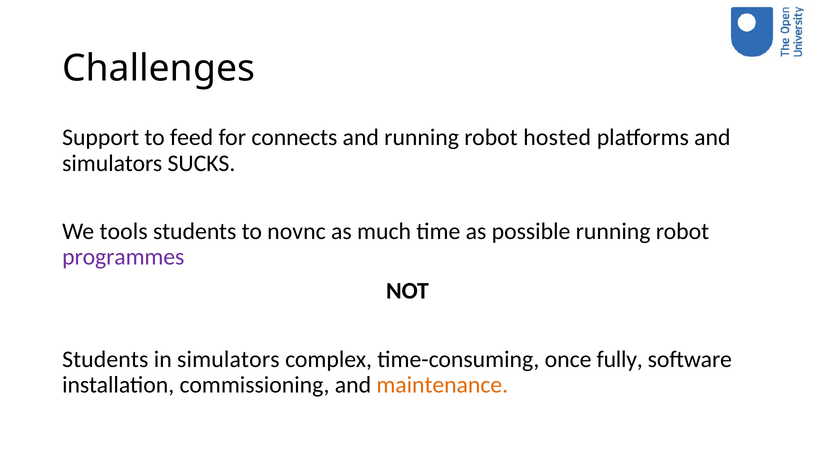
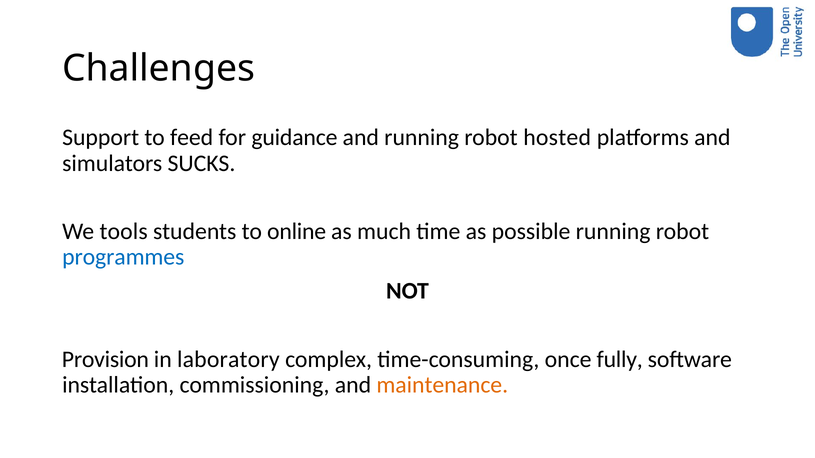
connects: connects -> guidance
novnc: novnc -> online
programmes colour: purple -> blue
Students at (105, 360): Students -> Provision
in simulators: simulators -> laboratory
